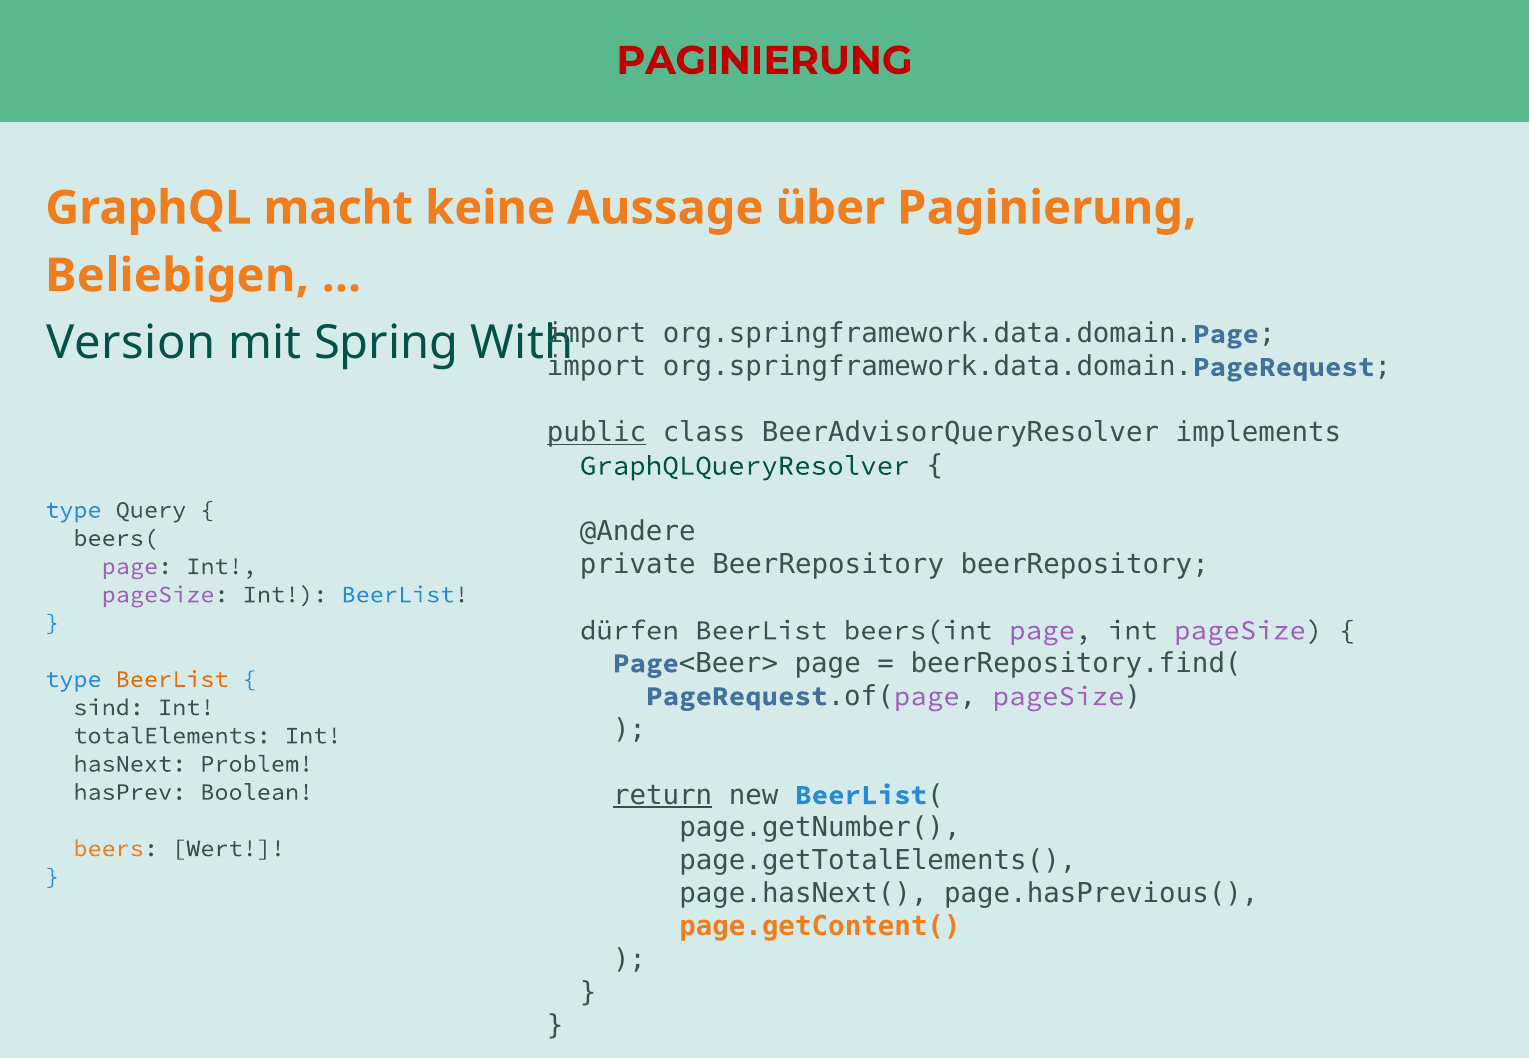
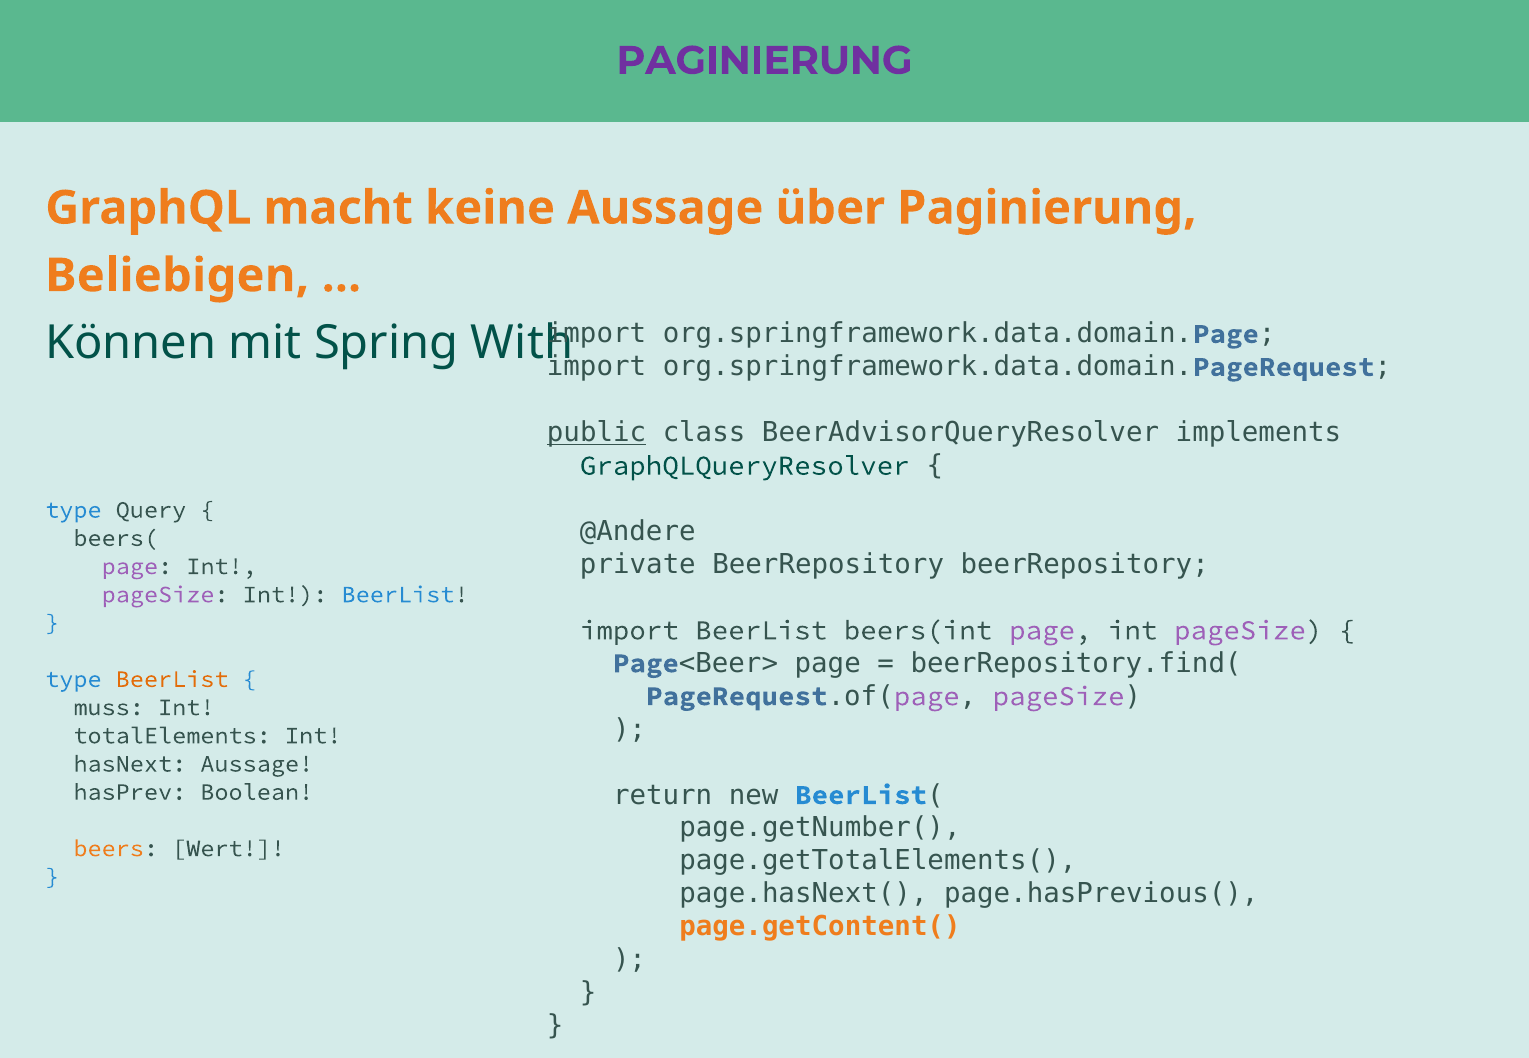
PAGINIERUNG at (764, 61) colour: red -> purple
Version: Version -> Können
dürfen at (629, 631): dürfen -> import
sind: sind -> muss
hasNext Problem: Problem -> Aussage
return underline: present -> none
